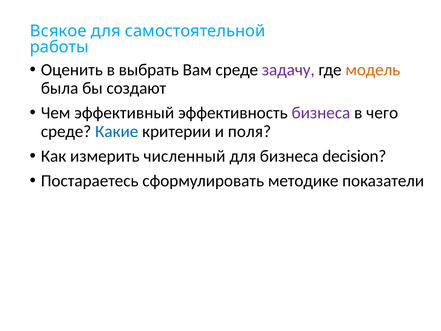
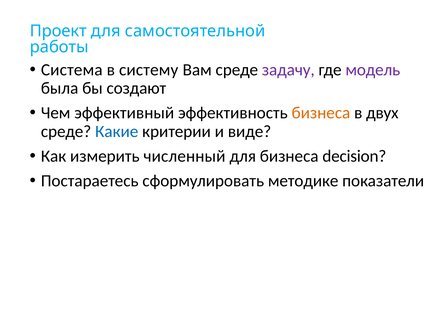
Всякое: Всякое -> Проект
Оценить: Оценить -> Система
выбрать: выбрать -> систему
модель colour: orange -> purple
бизнеса at (321, 113) colour: purple -> orange
чего: чего -> двух
поля: поля -> виде
